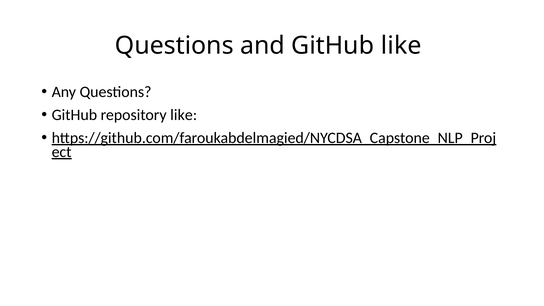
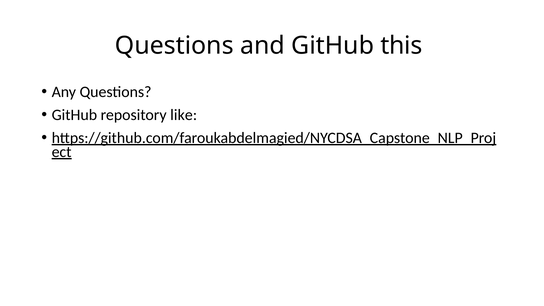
GitHub like: like -> this
